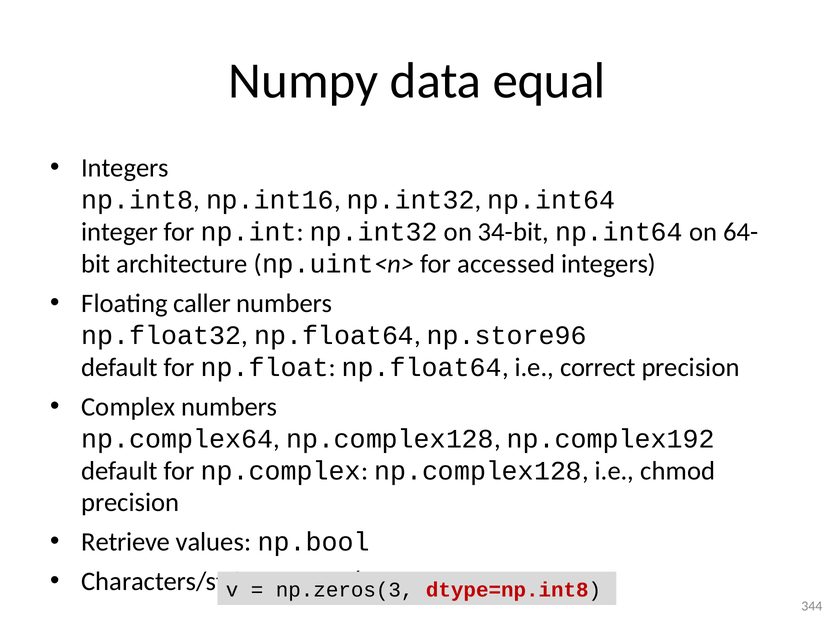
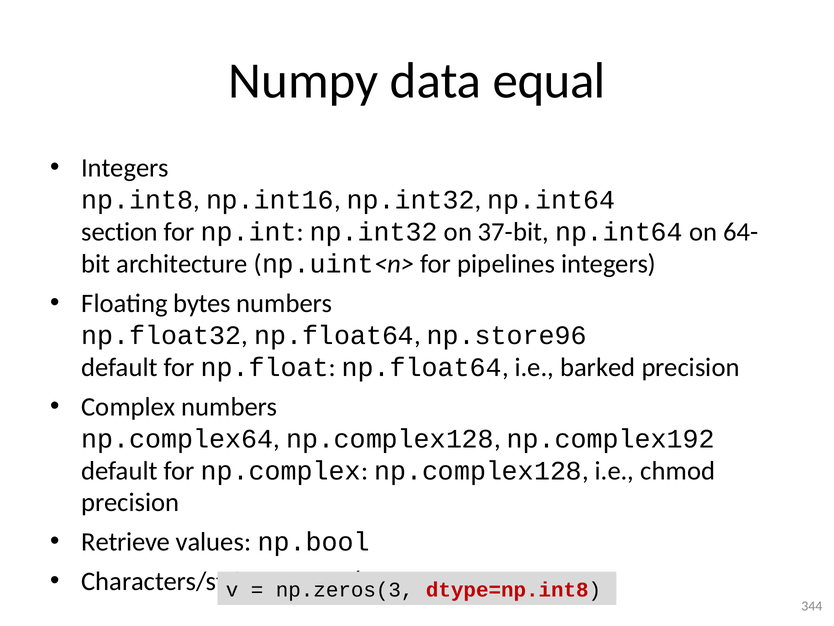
integer: integer -> section
34-bit: 34-bit -> 37-bit
accessed: accessed -> pipelines
caller: caller -> bytes
correct: correct -> barked
